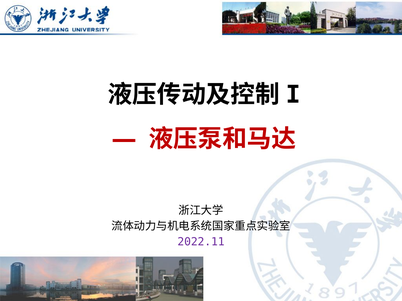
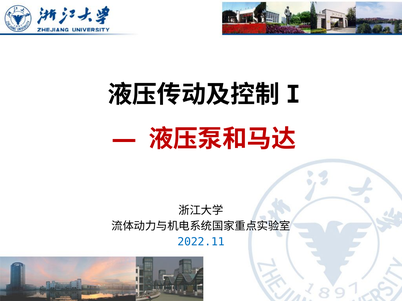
2022.11 colour: purple -> blue
